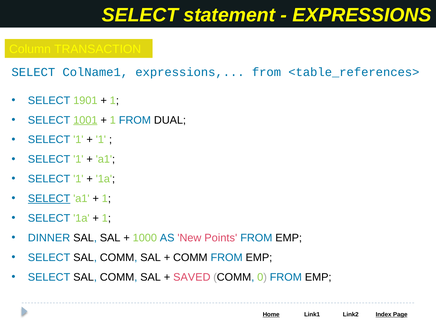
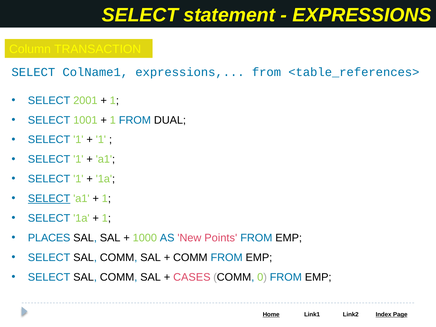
1901: 1901 -> 2001
1001 underline: present -> none
DINNER: DINNER -> PLACES
SAVED: SAVED -> CASES
